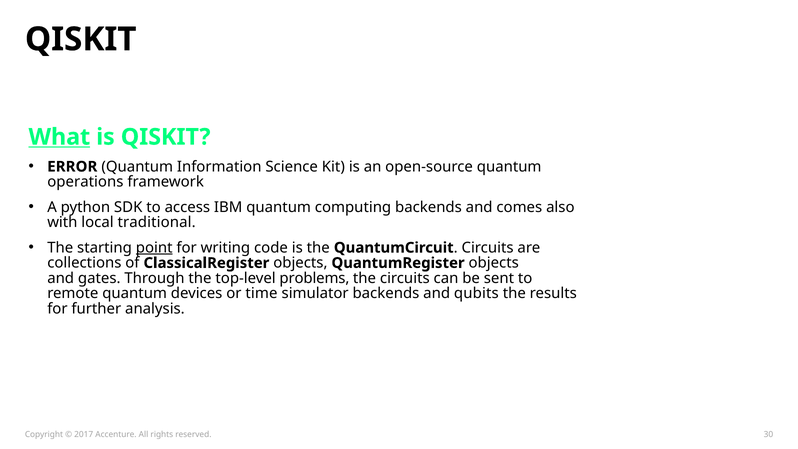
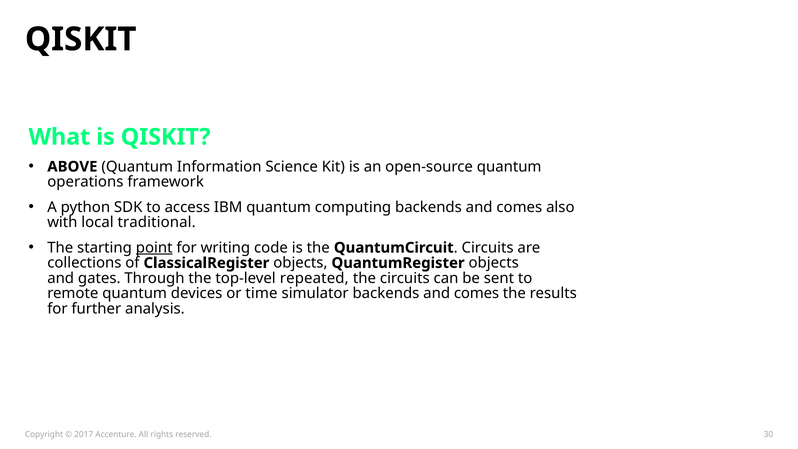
What underline: present -> none
ERROR: ERROR -> ABOVE
problems: problems -> repeated
simulator backends and qubits: qubits -> comes
